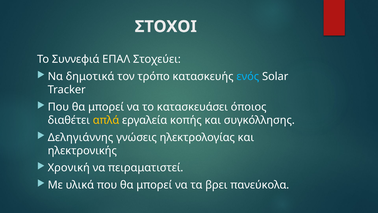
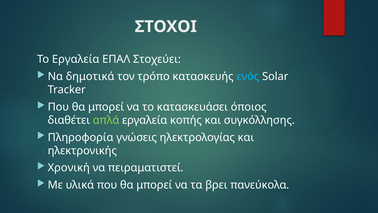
Το Συννεφιά: Συννεφιά -> Εργαλεία
απλά colour: yellow -> light green
Δεληγιάννης: Δεληγιάννης -> Πληροφορία
